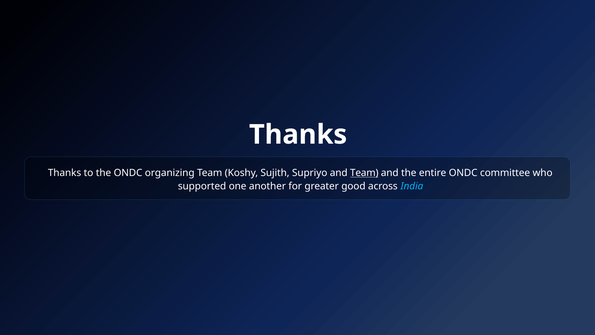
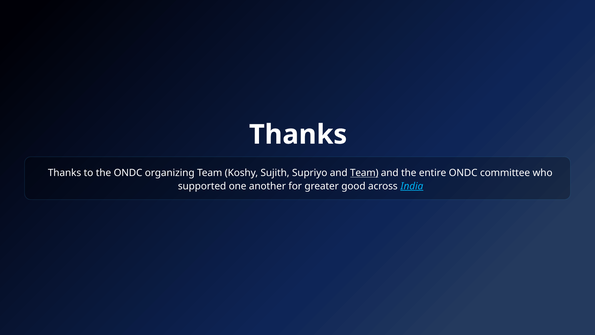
India underline: none -> present
